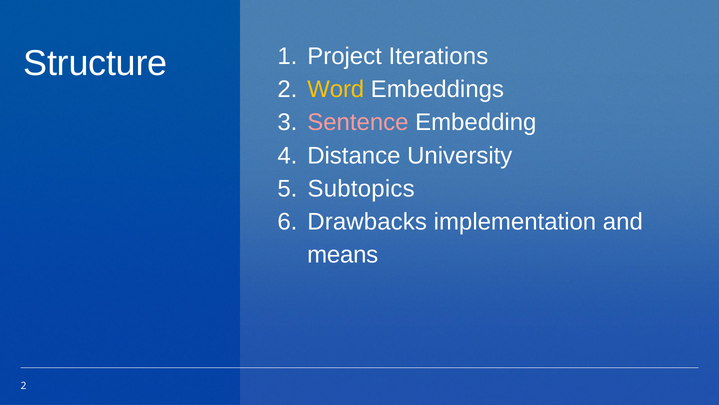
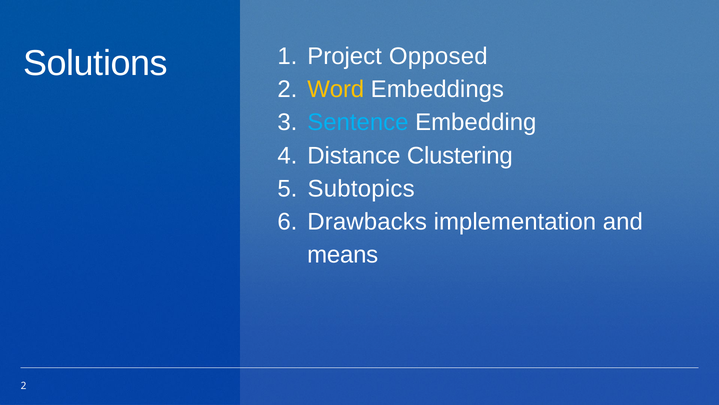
Structure: Structure -> Solutions
Iterations: Iterations -> Opposed
Sentence colour: pink -> light blue
University: University -> Clustering
